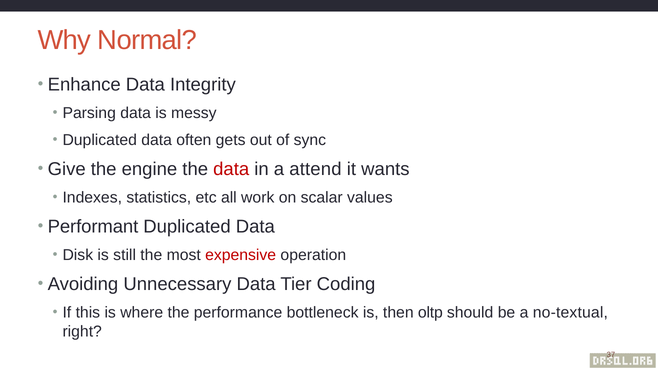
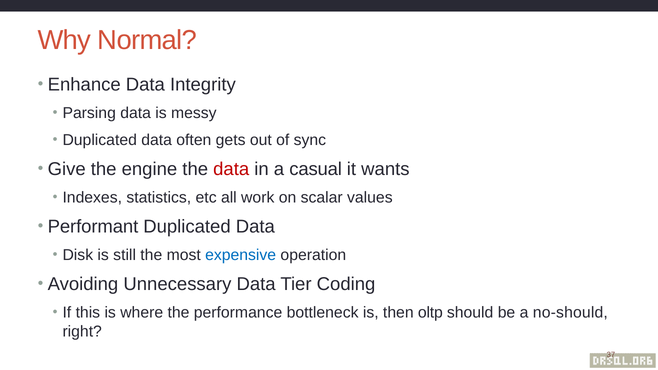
attend: attend -> casual
expensive colour: red -> blue
no-textual: no-textual -> no-should
